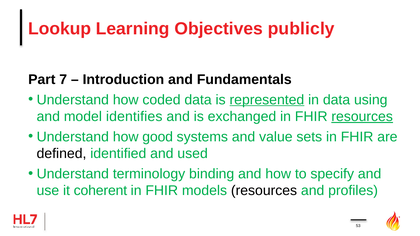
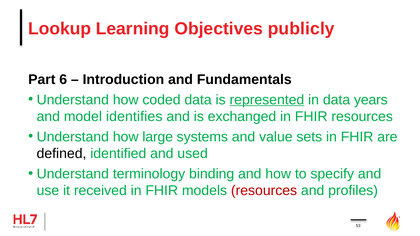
7: 7 -> 6
using: using -> years
resources at (362, 117) underline: present -> none
good: good -> large
coherent: coherent -> received
resources at (264, 191) colour: black -> red
